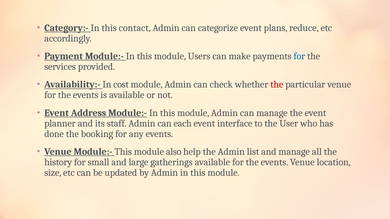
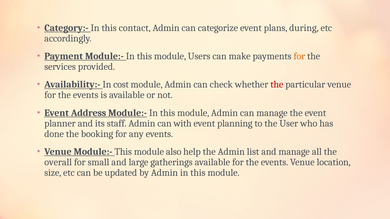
reduce: reduce -> during
for at (299, 56) colour: blue -> orange
each: each -> with
interface: interface -> planning
history: history -> overall
